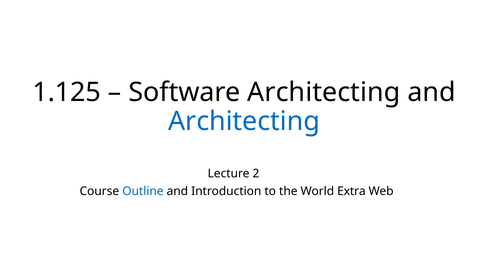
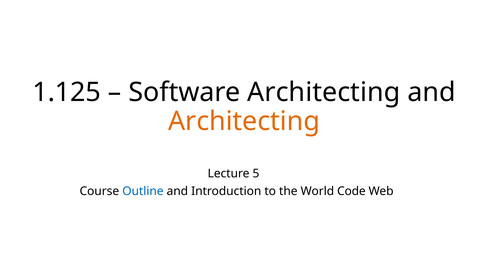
Architecting at (244, 121) colour: blue -> orange
2: 2 -> 5
Extra: Extra -> Code
